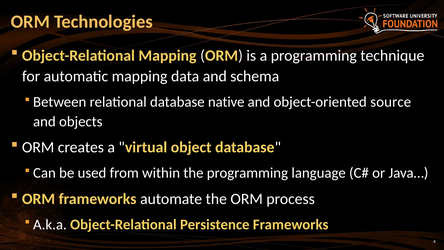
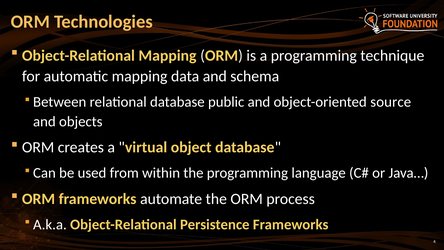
native: native -> public
